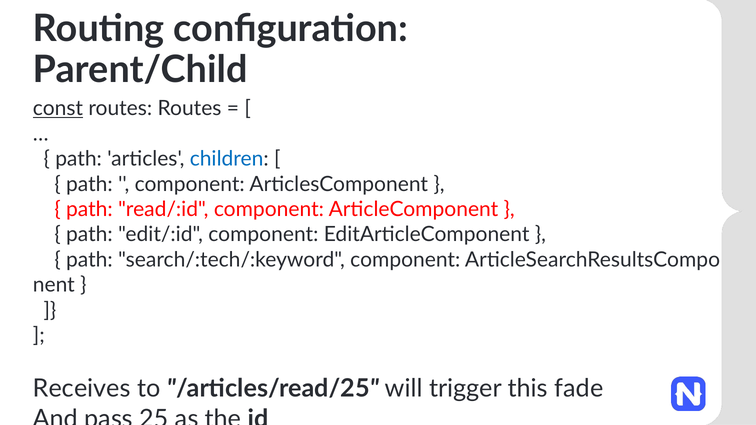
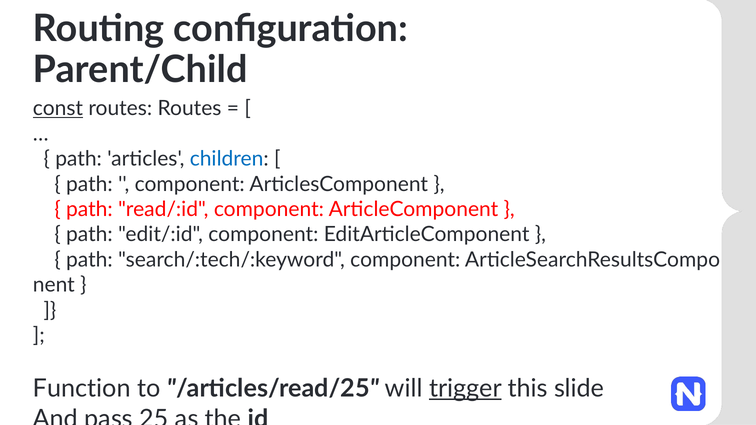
Receives: Receives -> Function
trigger underline: none -> present
fade: fade -> slide
